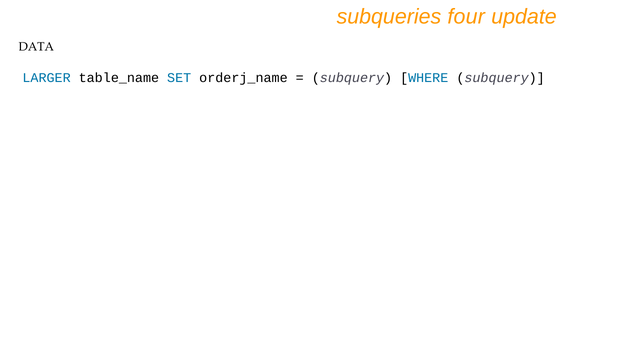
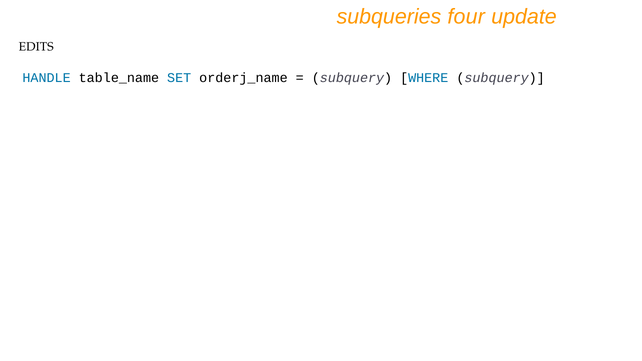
DATA: DATA -> EDITS
LARGER: LARGER -> HANDLE
